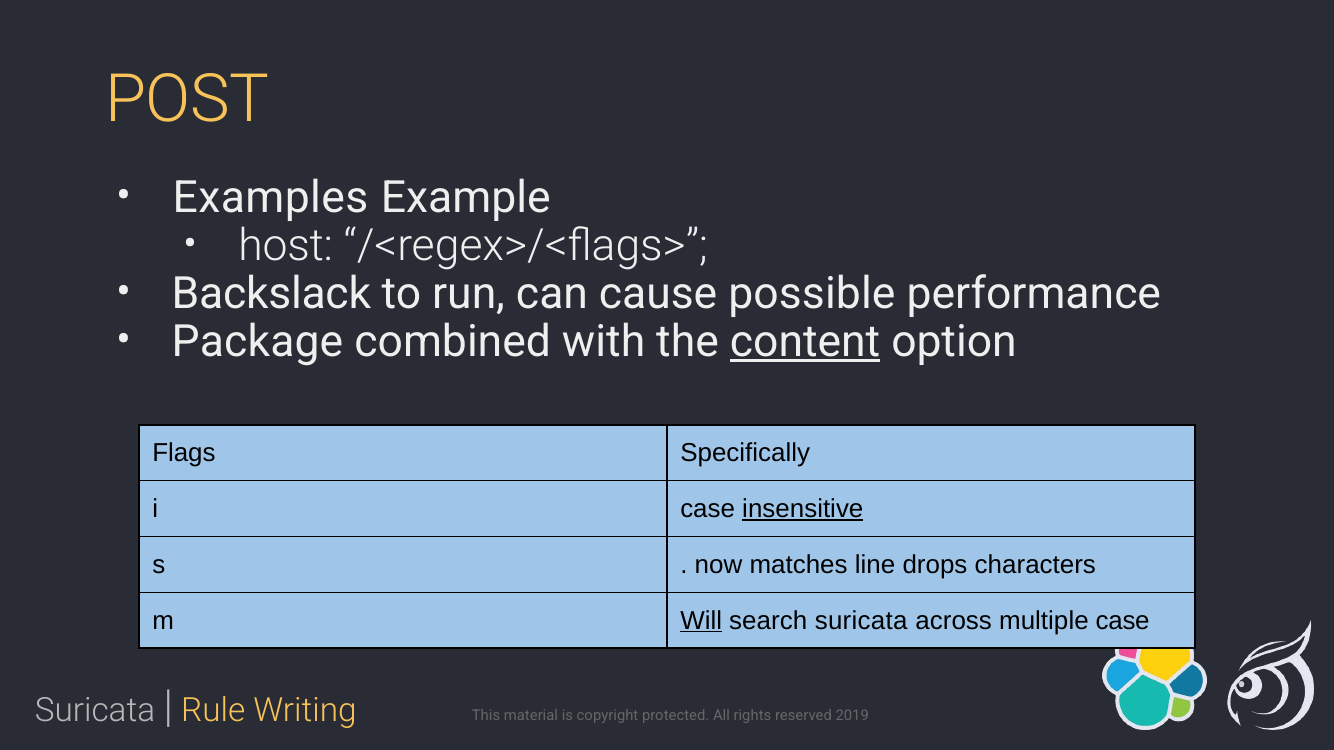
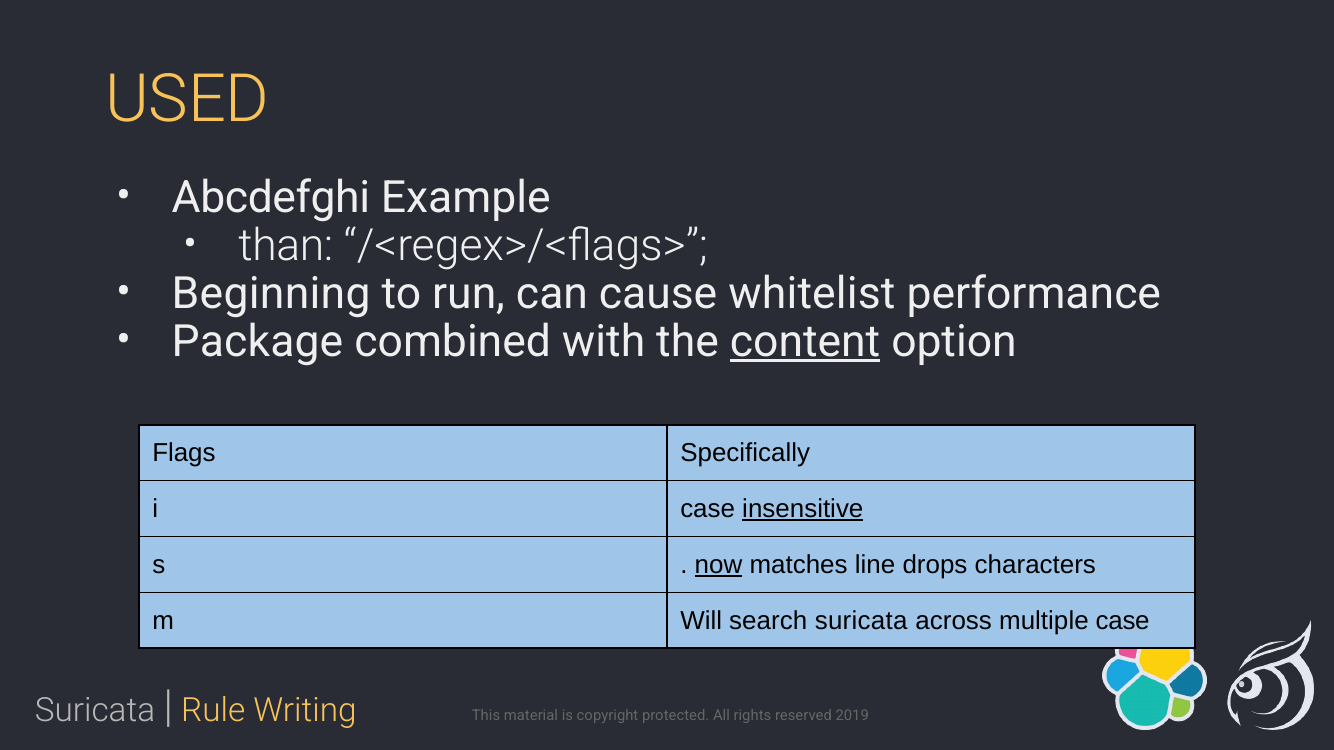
POST: POST -> USED
Examples: Examples -> Abcdefghi
host: host -> than
Backslack: Backslack -> Beginning
possible: possible -> whitelist
now underline: none -> present
Will underline: present -> none
